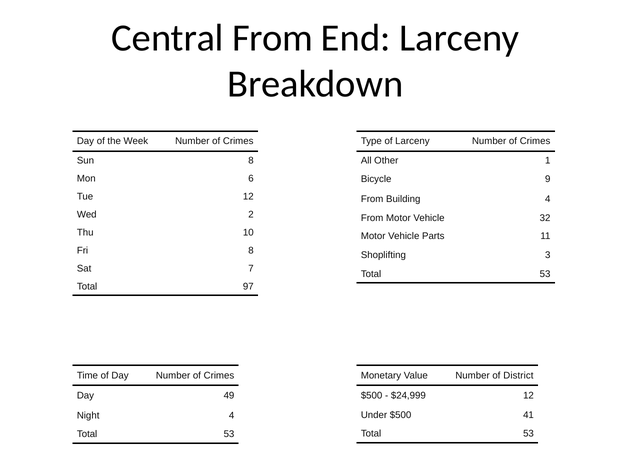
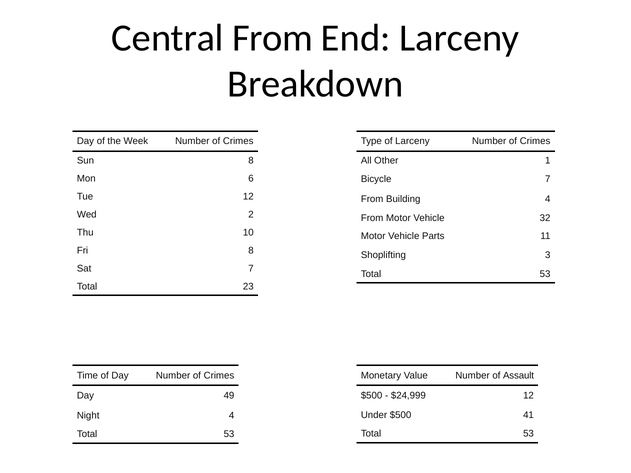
Bicycle 9: 9 -> 7
97: 97 -> 23
District: District -> Assault
